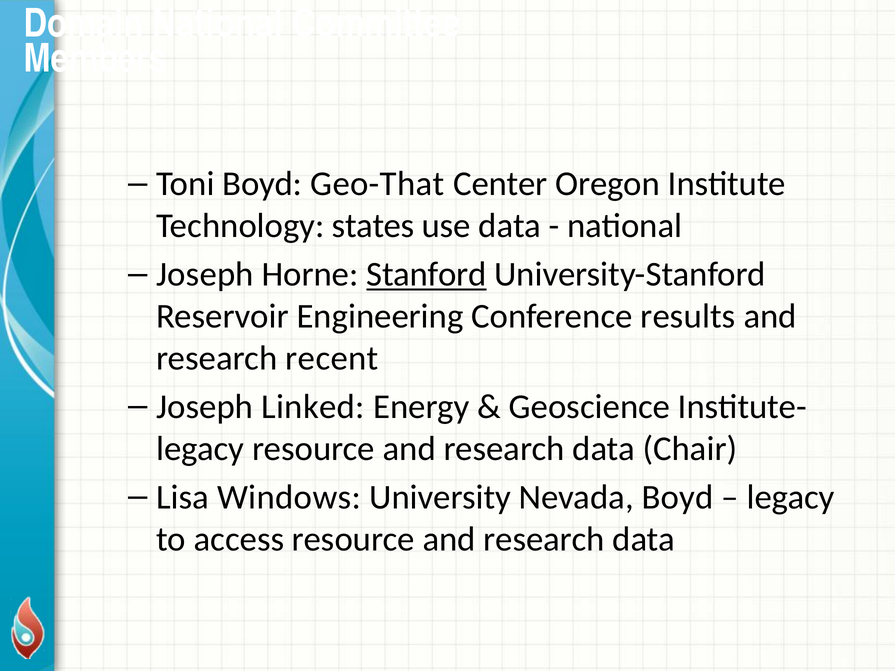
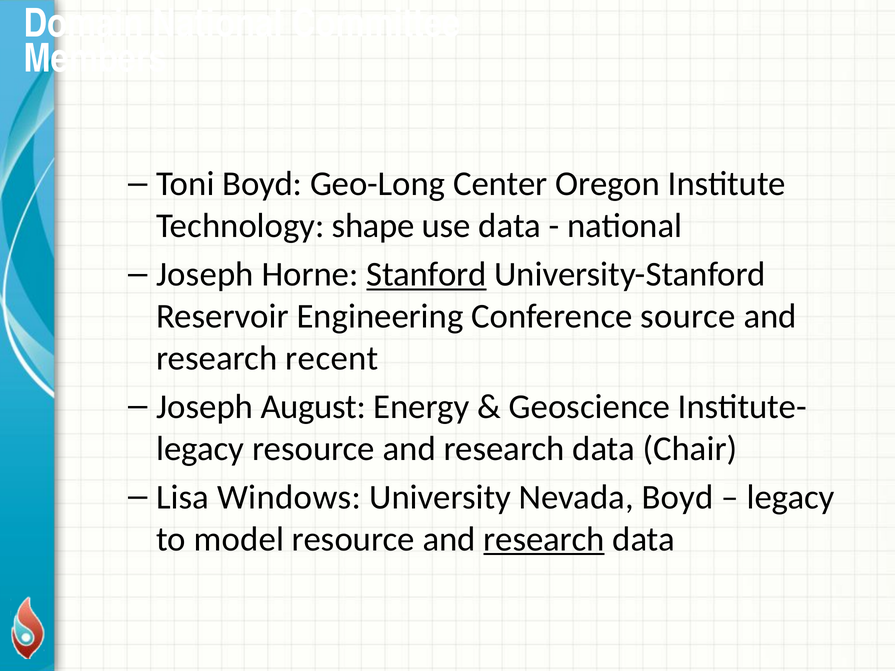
Geo-That: Geo-That -> Geo-Long
states: states -> shape
results: results -> source
Linked: Linked -> August
access: access -> model
research at (544, 539) underline: none -> present
